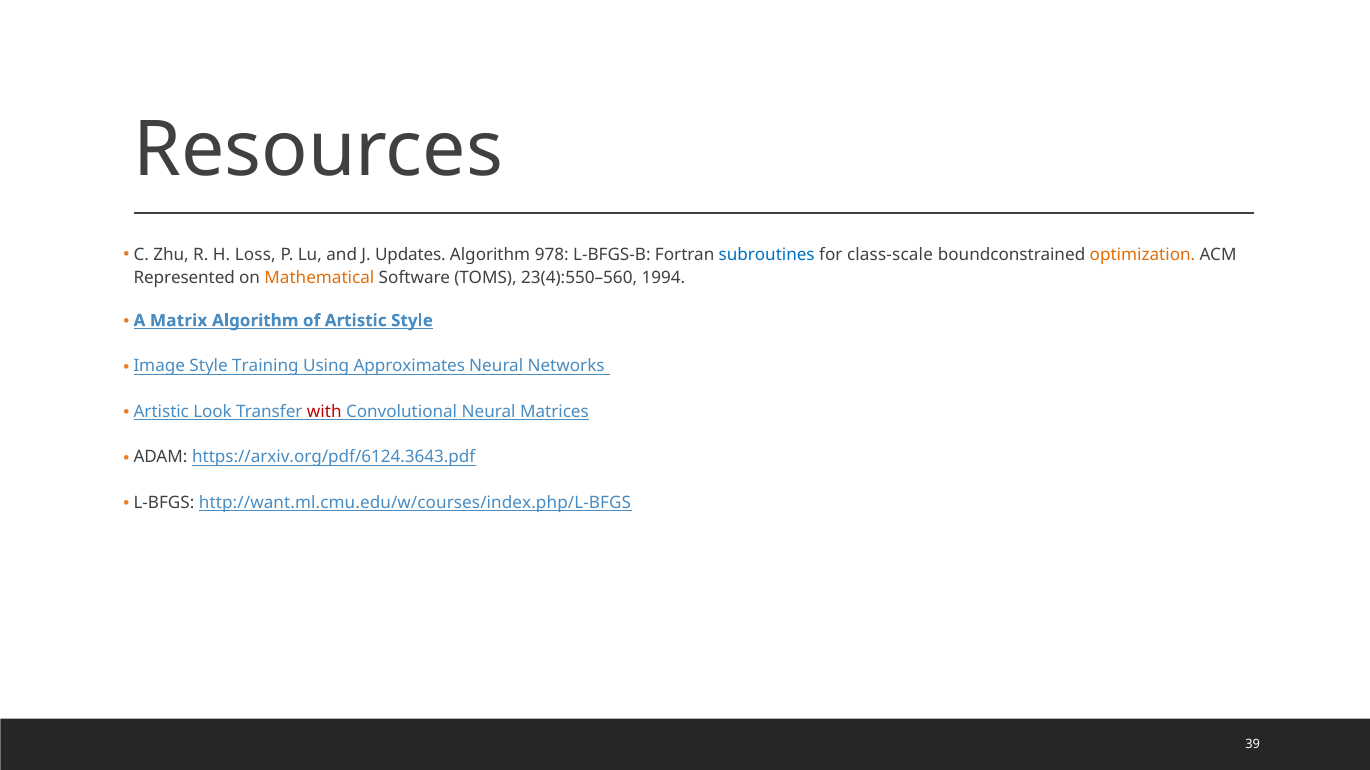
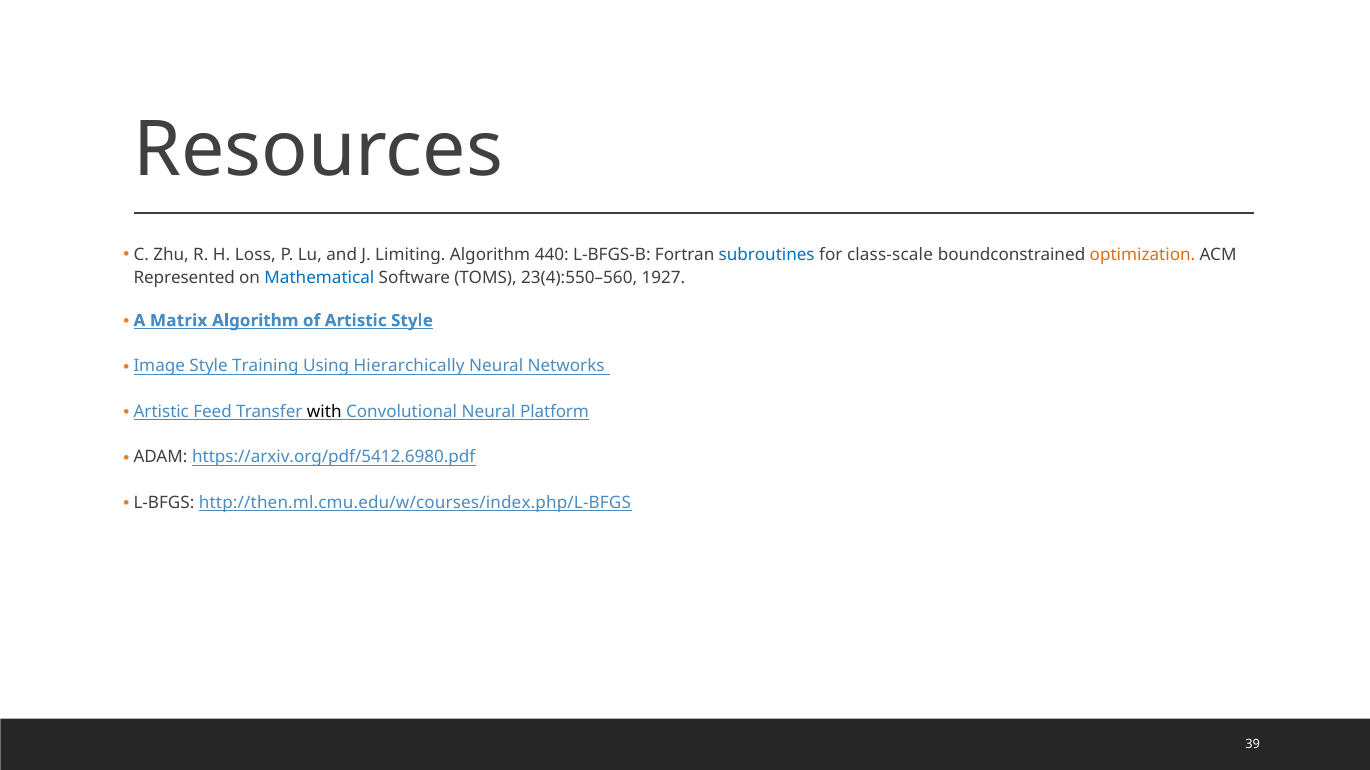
Updates: Updates -> Limiting
978: 978 -> 440
Mathematical colour: orange -> blue
1994: 1994 -> 1927
Approximates: Approximates -> Hierarchically
Look: Look -> Feed
with colour: red -> black
Matrices: Matrices -> Platform
https://arxiv.org/pdf/6124.3643.pdf: https://arxiv.org/pdf/6124.3643.pdf -> https://arxiv.org/pdf/5412.6980.pdf
http://want.ml.cmu.edu/w/courses/index.php/L-BFGS: http://want.ml.cmu.edu/w/courses/index.php/L-BFGS -> http://then.ml.cmu.edu/w/courses/index.php/L-BFGS
